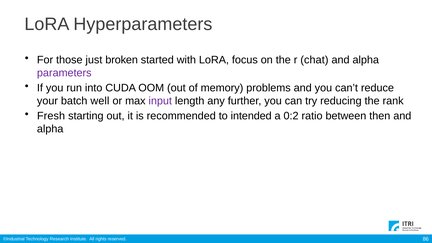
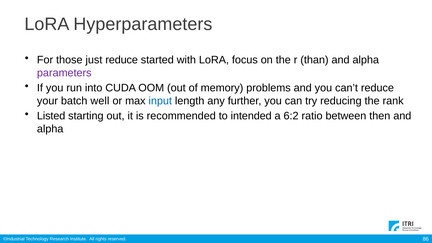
just broken: broken -> reduce
chat: chat -> than
input colour: purple -> blue
Fresh: Fresh -> Listed
0:2: 0:2 -> 6:2
